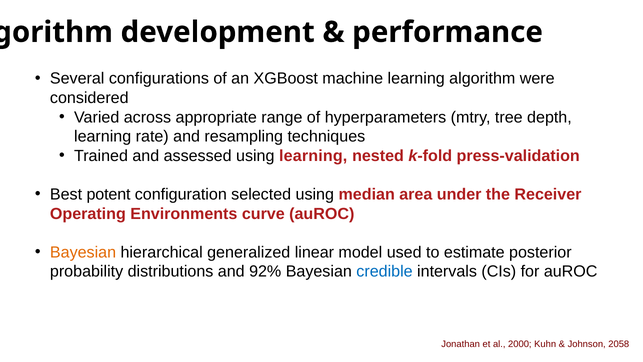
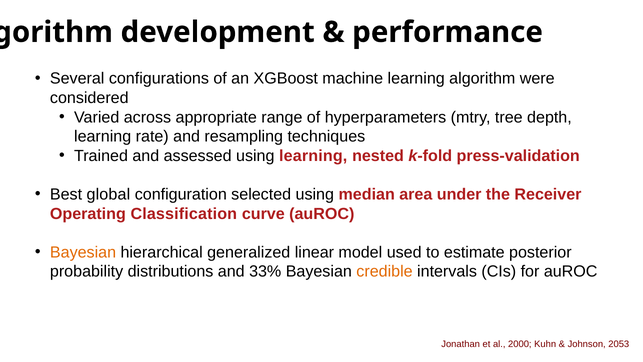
potent: potent -> global
Environments: Environments -> Classification
92%: 92% -> 33%
credible colour: blue -> orange
2058: 2058 -> 2053
